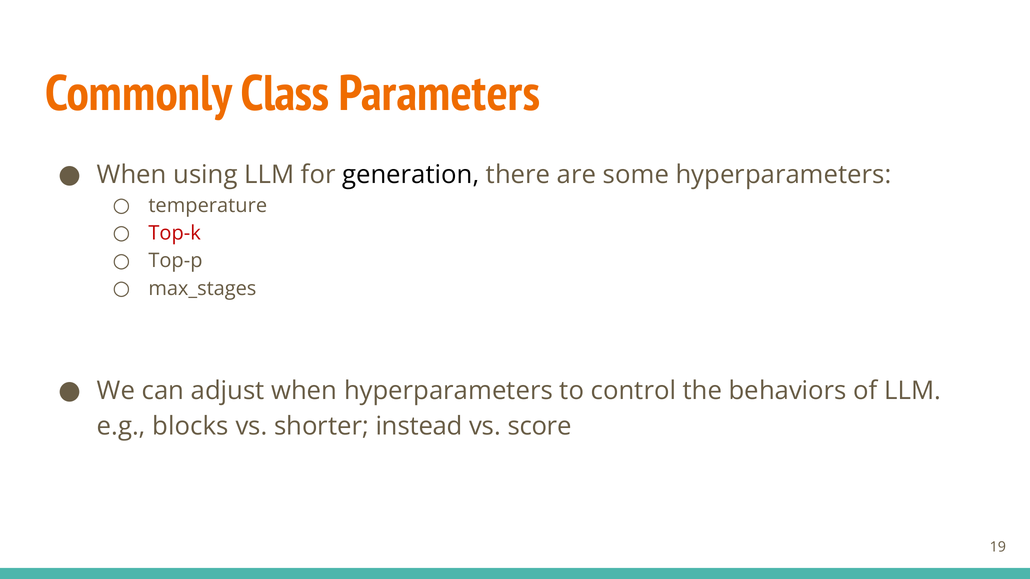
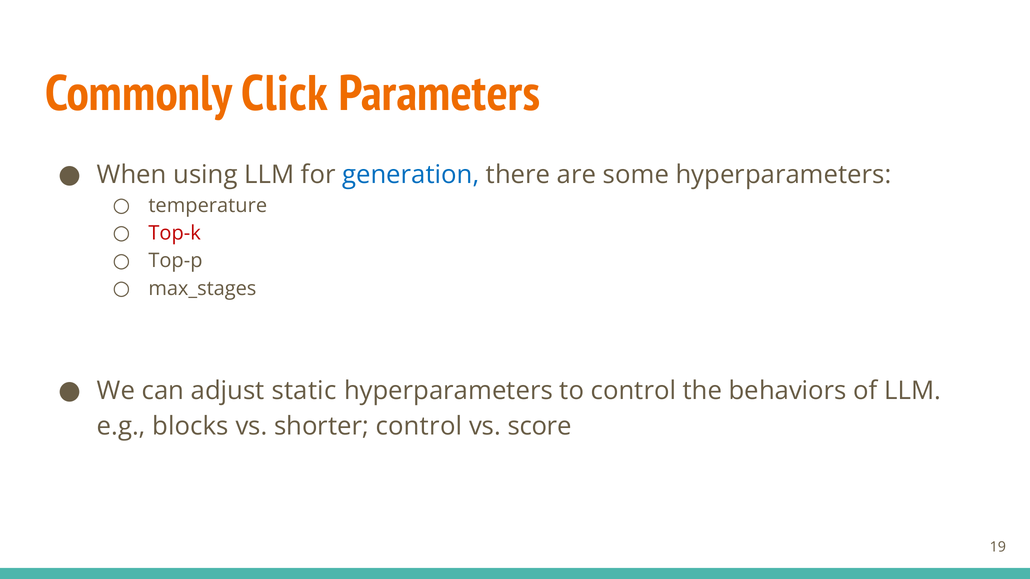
Class: Class -> Click
generation colour: black -> blue
adjust when: when -> static
shorter instead: instead -> control
